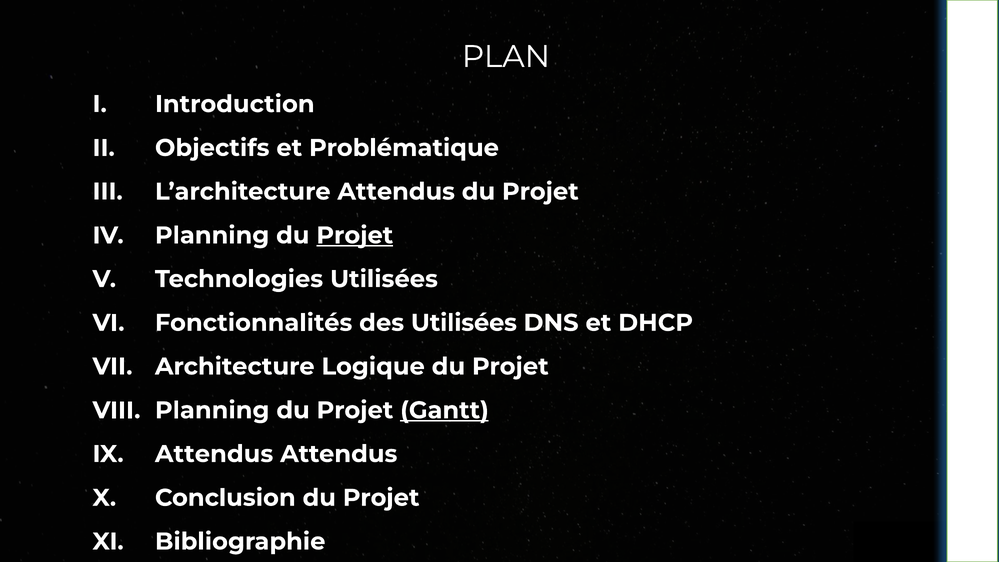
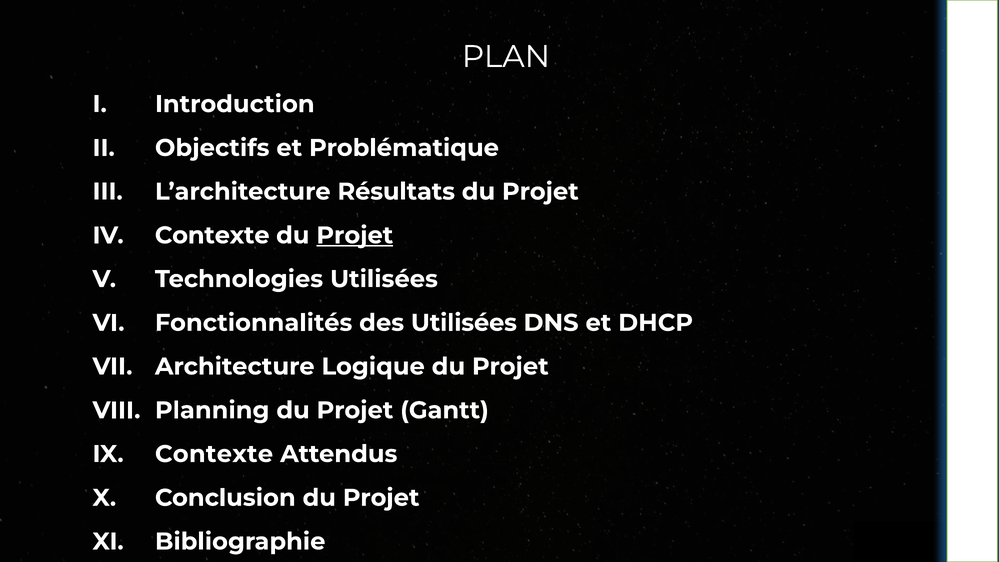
L’architecture Attendus: Attendus -> Résultats
Planning at (212, 235): Planning -> Contexte
Gantt underline: present -> none
Attendus at (214, 454): Attendus -> Contexte
